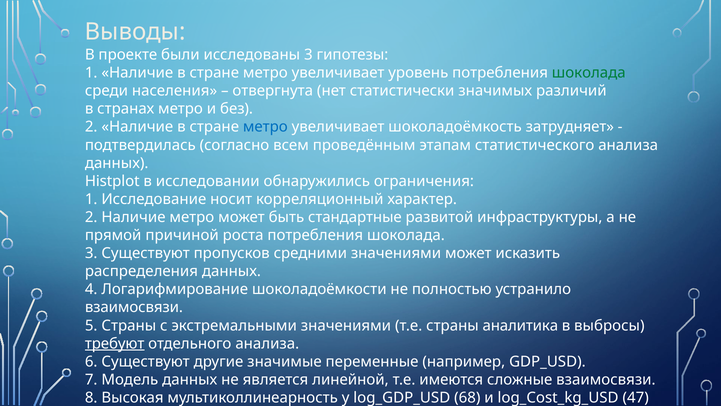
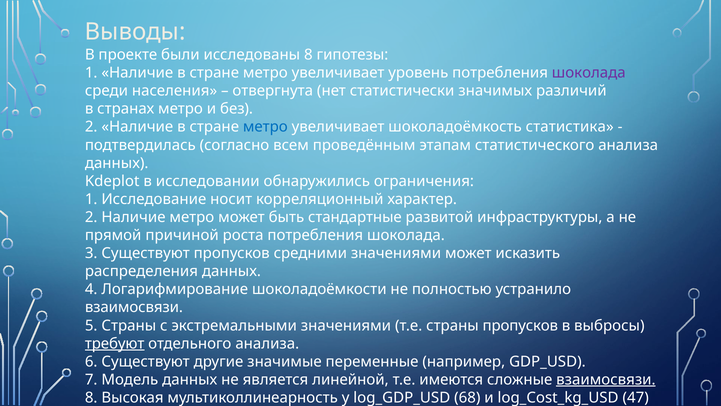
исследованы 3: 3 -> 8
шоколада at (589, 73) colour: green -> purple
шоколадоёмкость затрудняет: затрудняет -> статистика
Histplot: Histplot -> Kdeplot
страны аналитика: аналитика -> пропусков
взаимосвязи at (606, 379) underline: none -> present
